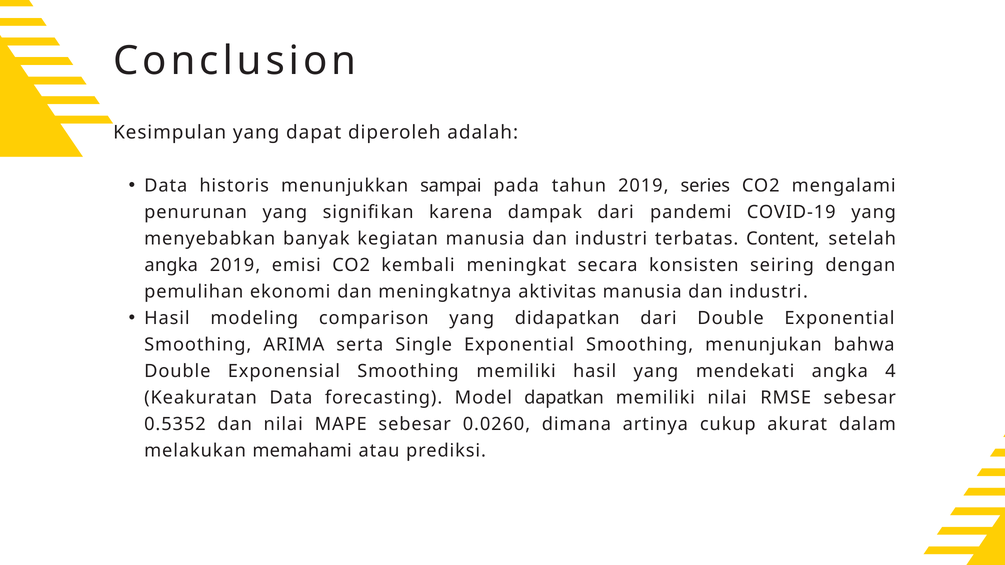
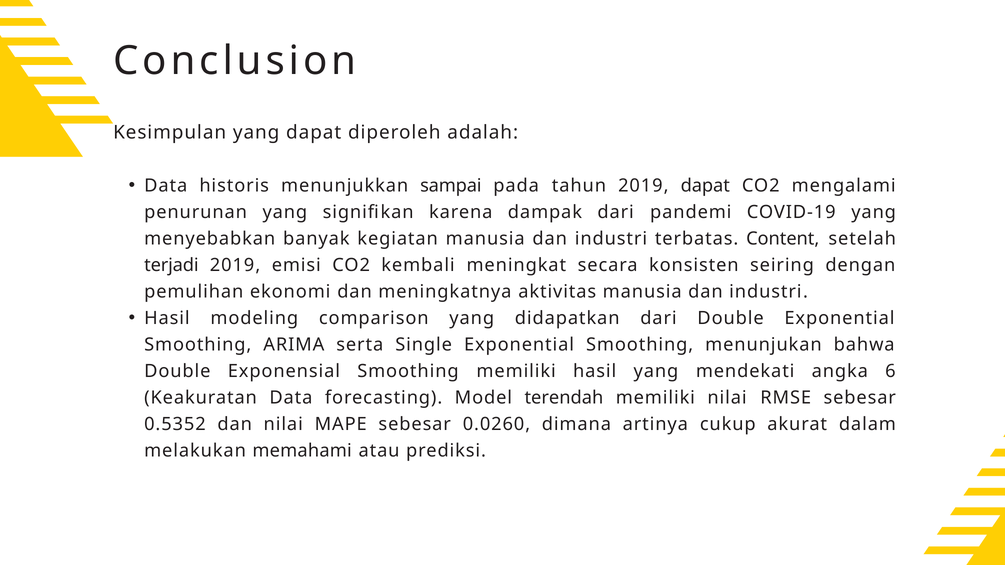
2019 series: series -> dapat
angka at (171, 265): angka -> terjadi
4: 4 -> 6
dapatkan: dapatkan -> terendah
